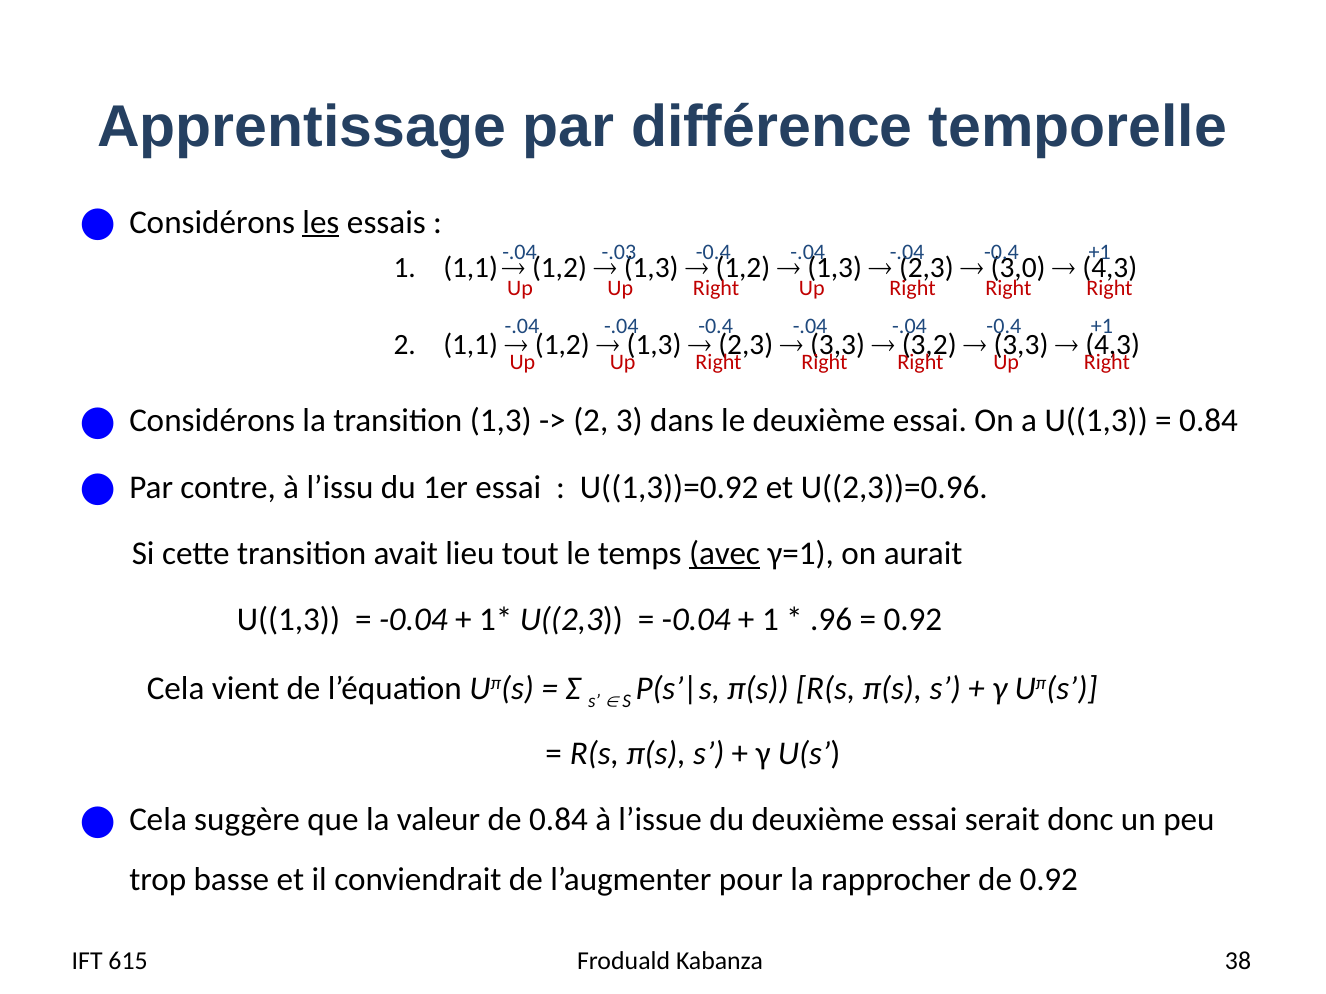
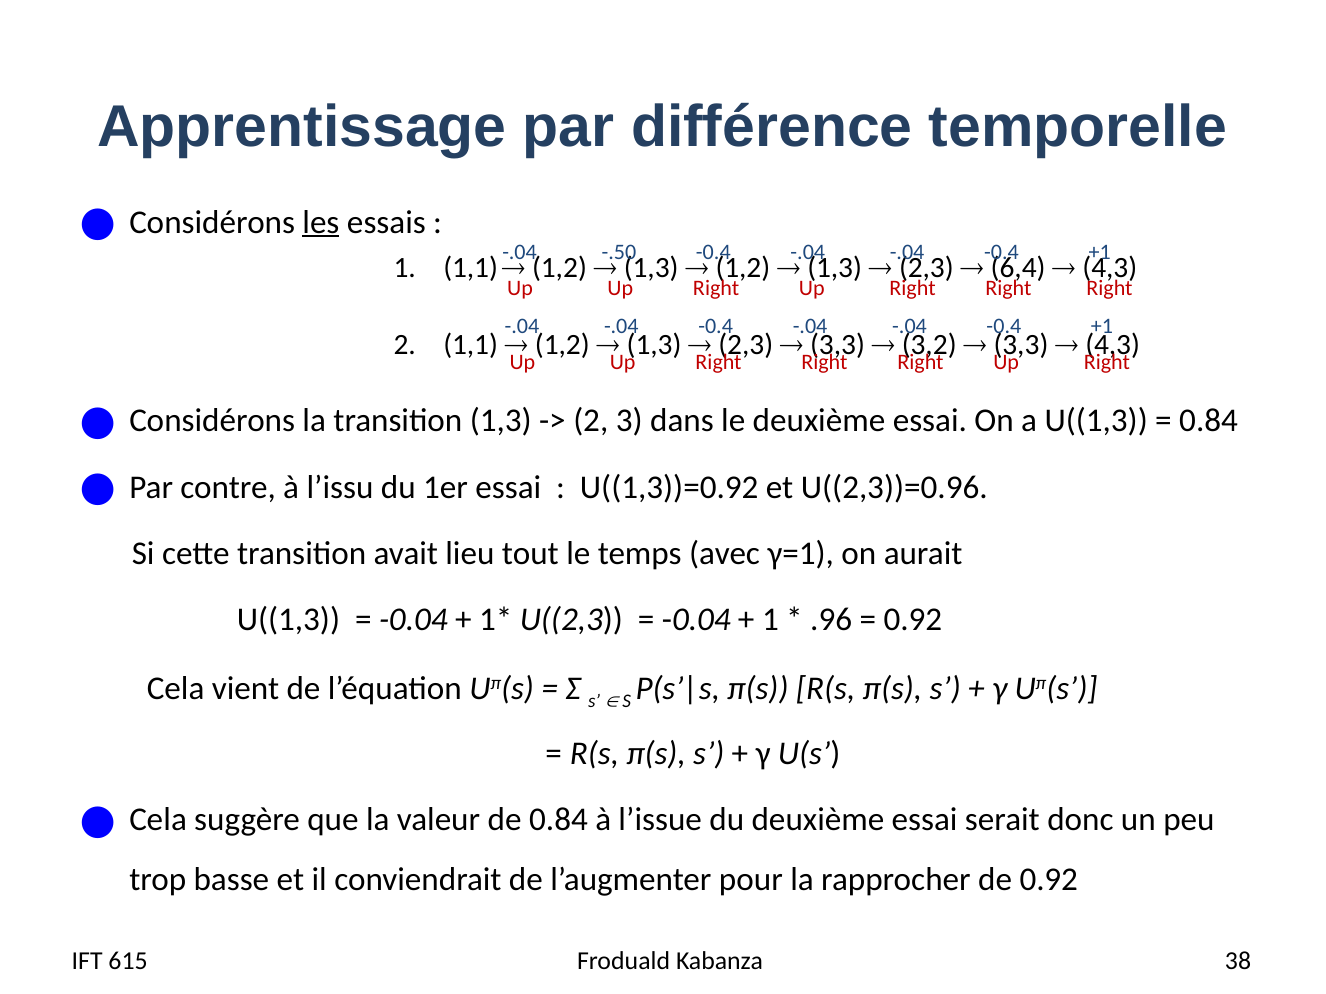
-.03: -.03 -> -.50
3,0: 3,0 -> 6,4
avec underline: present -> none
